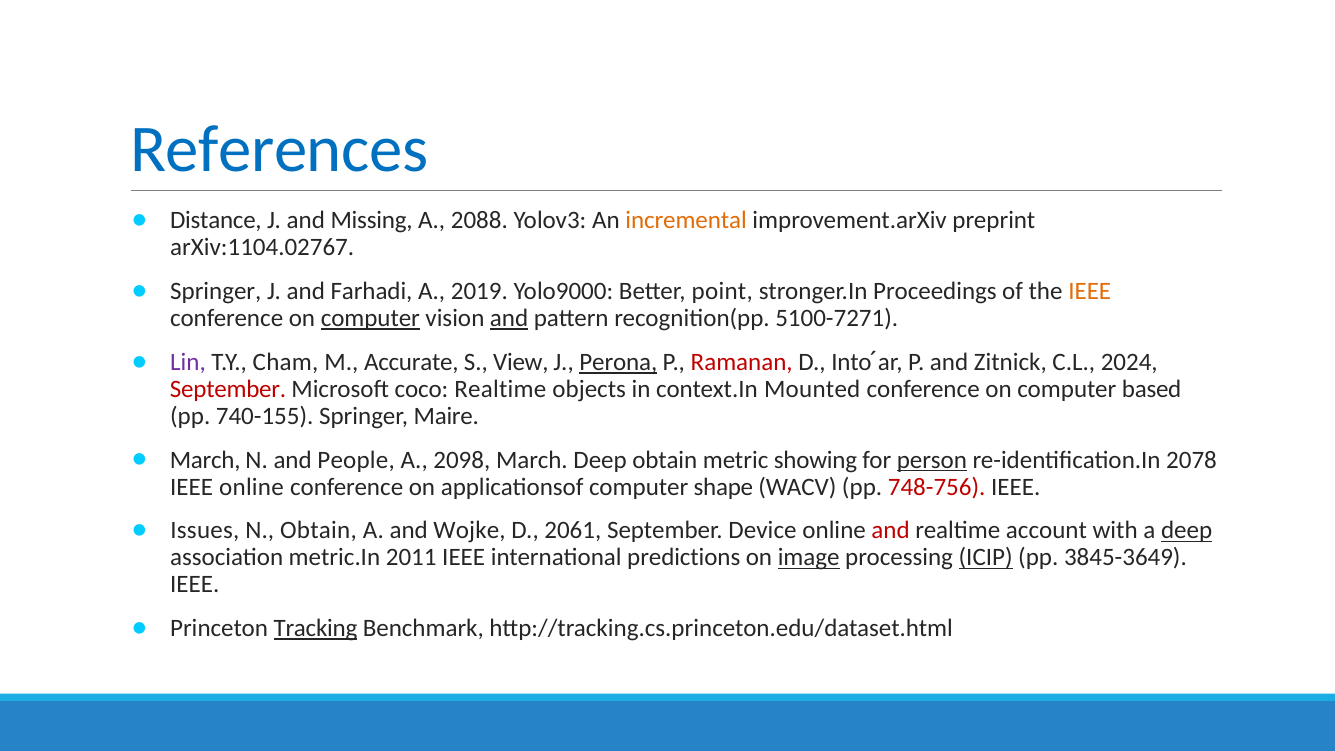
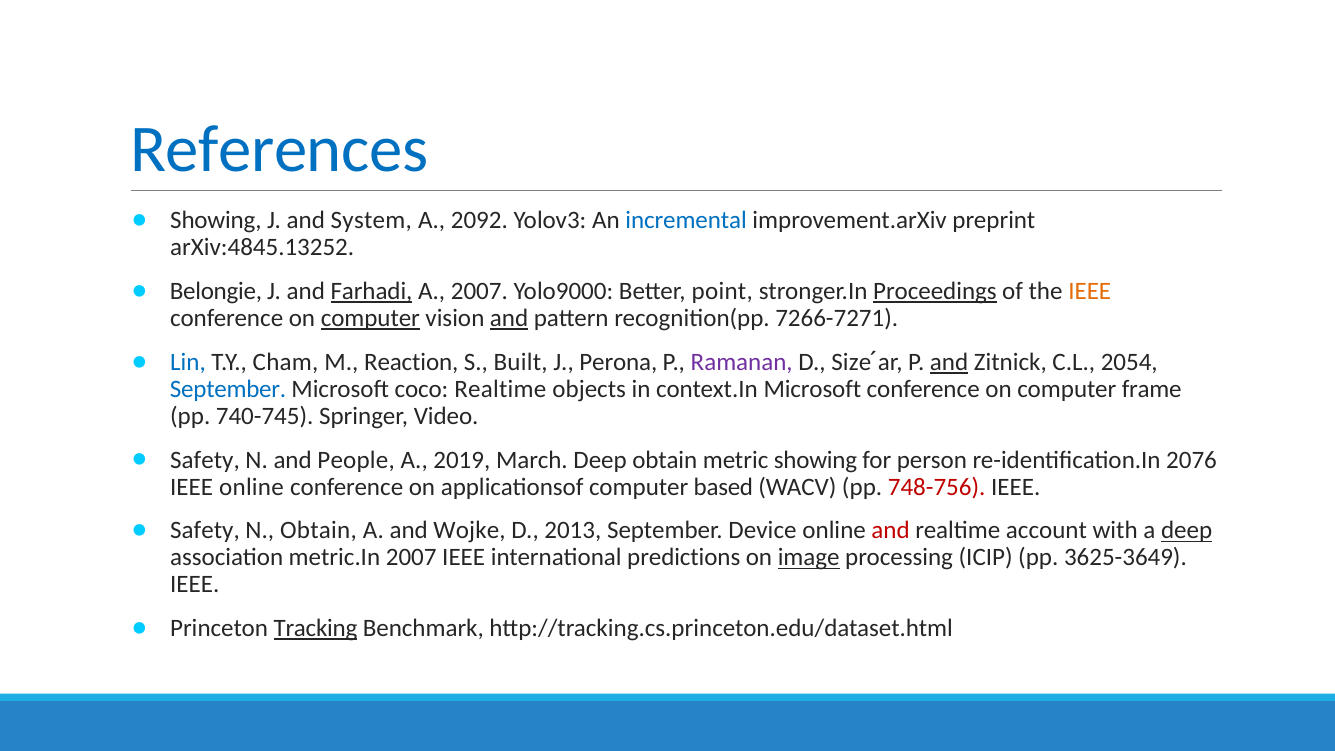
Distance at (216, 220): Distance -> Showing
Missing: Missing -> System
2088: 2088 -> 2092
incremental colour: orange -> blue
arXiv:1104.02767: arXiv:1104.02767 -> arXiv:4845.13252
Springer at (216, 291): Springer -> Belongie
Farhadi underline: none -> present
A 2019: 2019 -> 2007
Proceedings underline: none -> present
5100-7271: 5100-7271 -> 7266-7271
Lin colour: purple -> blue
Accurate: Accurate -> Reaction
View: View -> Built
Perona underline: present -> none
Ramanan colour: red -> purple
Into: Into -> Size
and at (949, 362) underline: none -> present
2024: 2024 -> 2054
September at (228, 389) colour: red -> blue
context.In Mounted: Mounted -> Microsoft
based: based -> frame
740-155: 740-155 -> 740-745
Maire: Maire -> Video
March at (205, 460): March -> Safety
2098: 2098 -> 2019
person underline: present -> none
2078: 2078 -> 2076
shape: shape -> based
Issues at (205, 531): Issues -> Safety
2061: 2061 -> 2013
metric.In 2011: 2011 -> 2007
ICIP underline: present -> none
3845-3649: 3845-3649 -> 3625-3649
